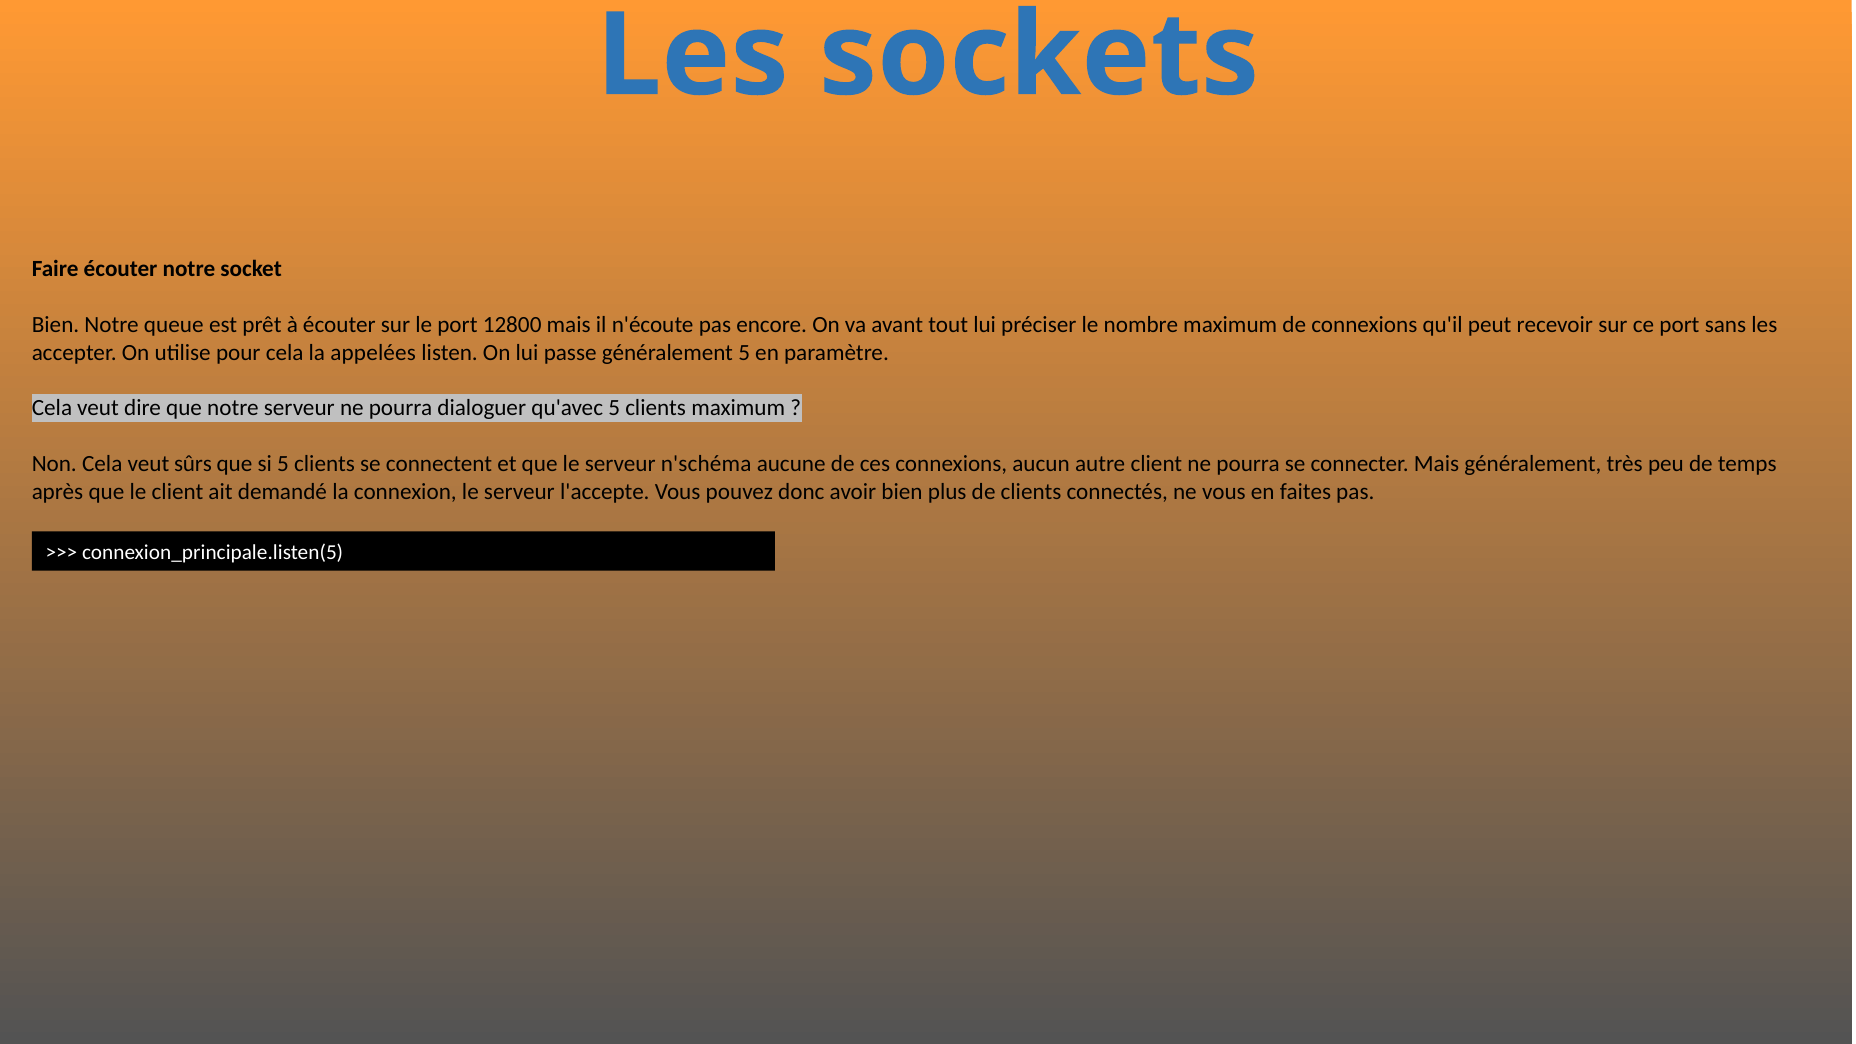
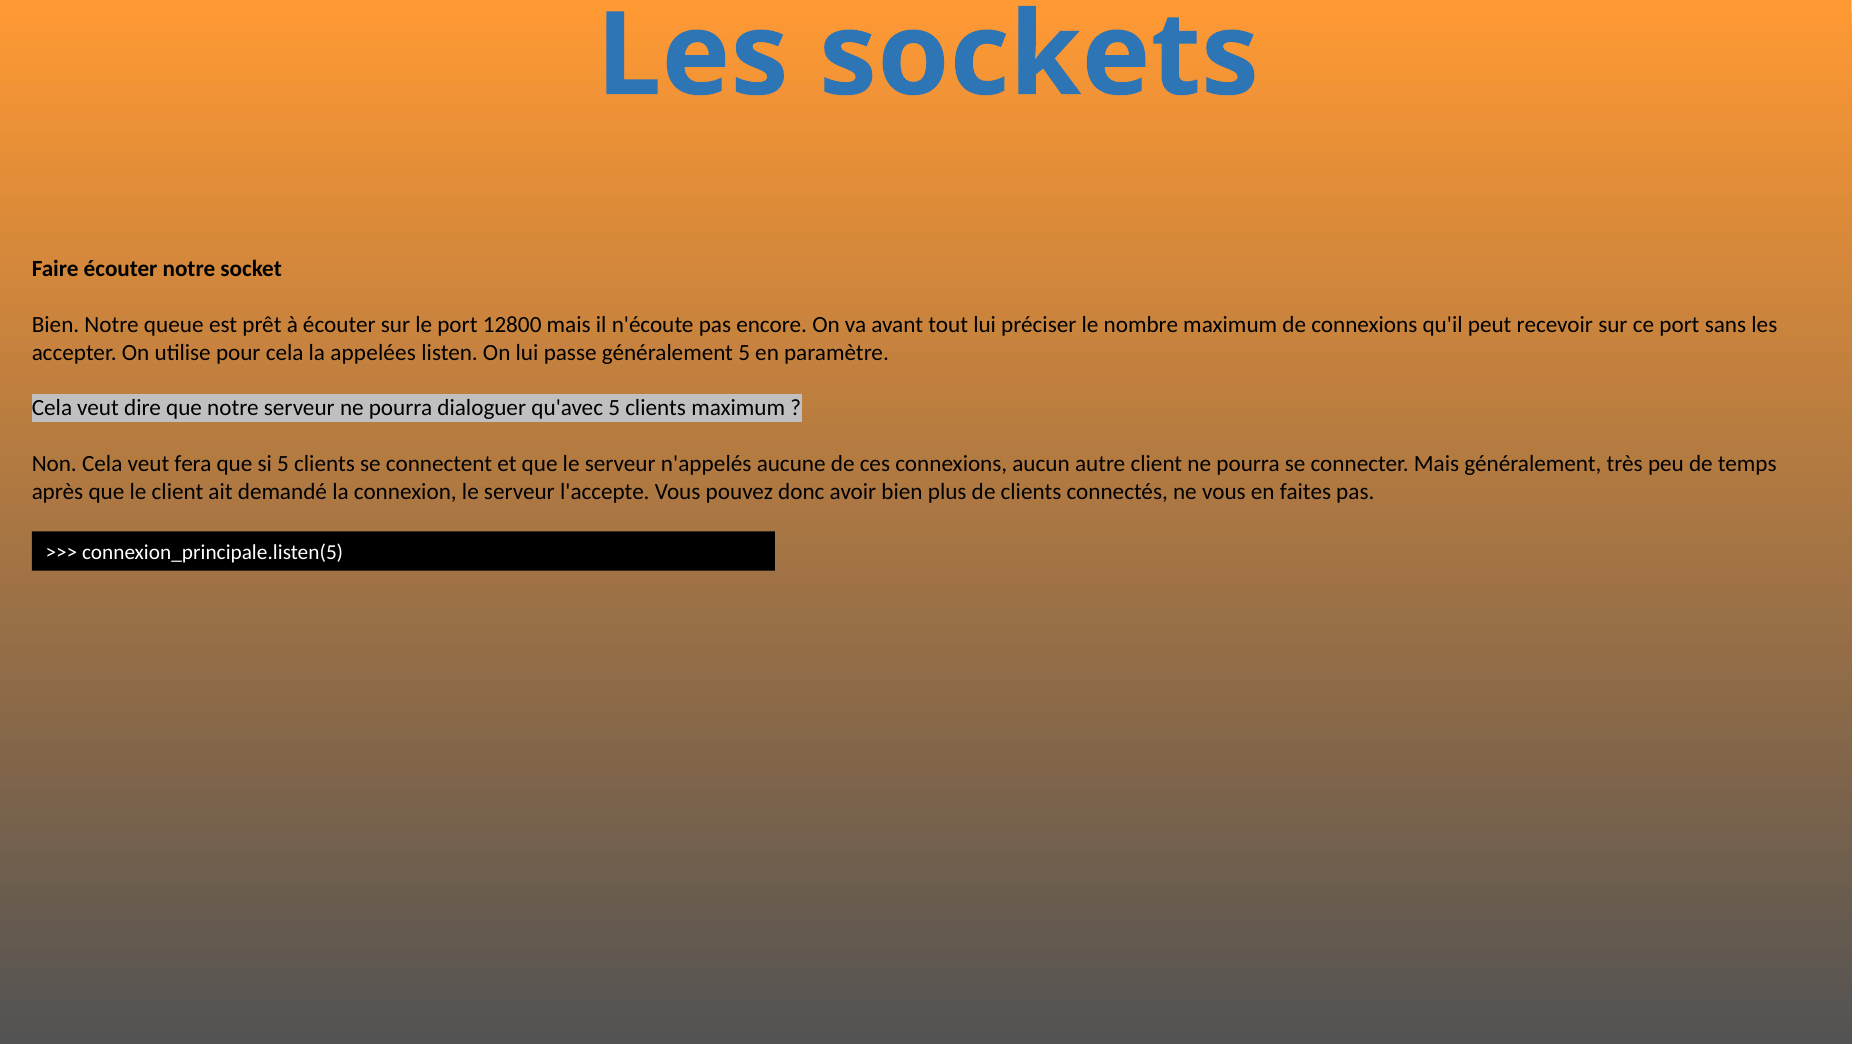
sûrs: sûrs -> fera
n'schéma: n'schéma -> n'appelés
